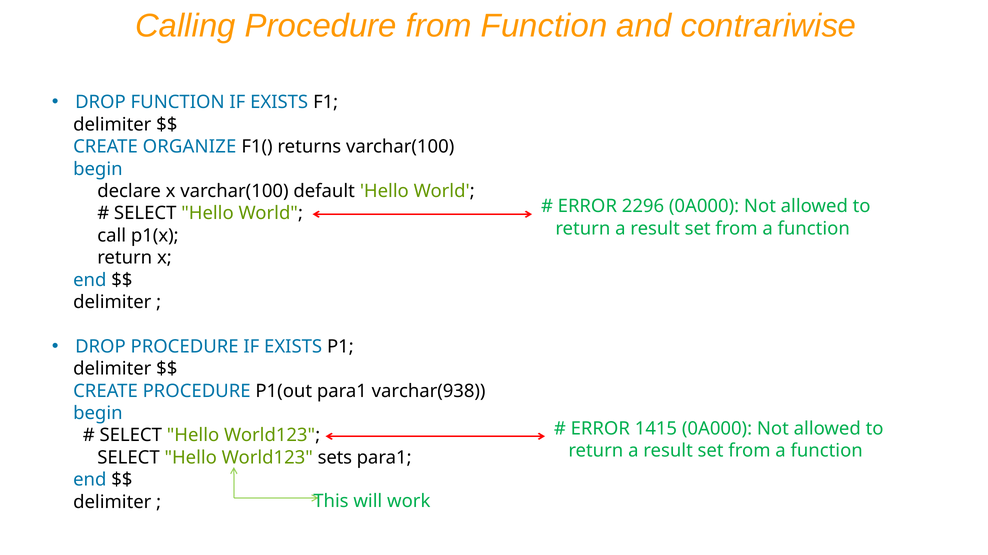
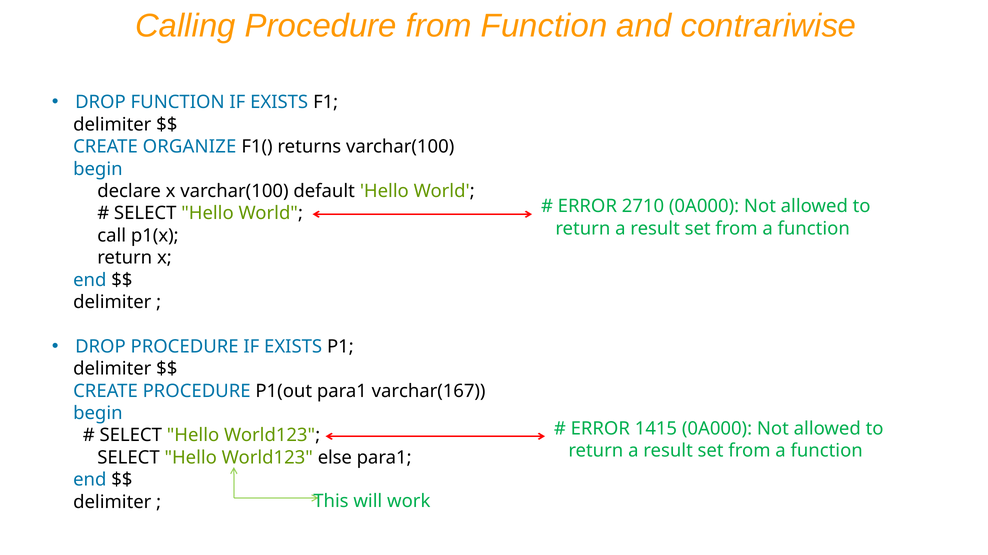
2296: 2296 -> 2710
varchar(938: varchar(938 -> varchar(167
sets: sets -> else
